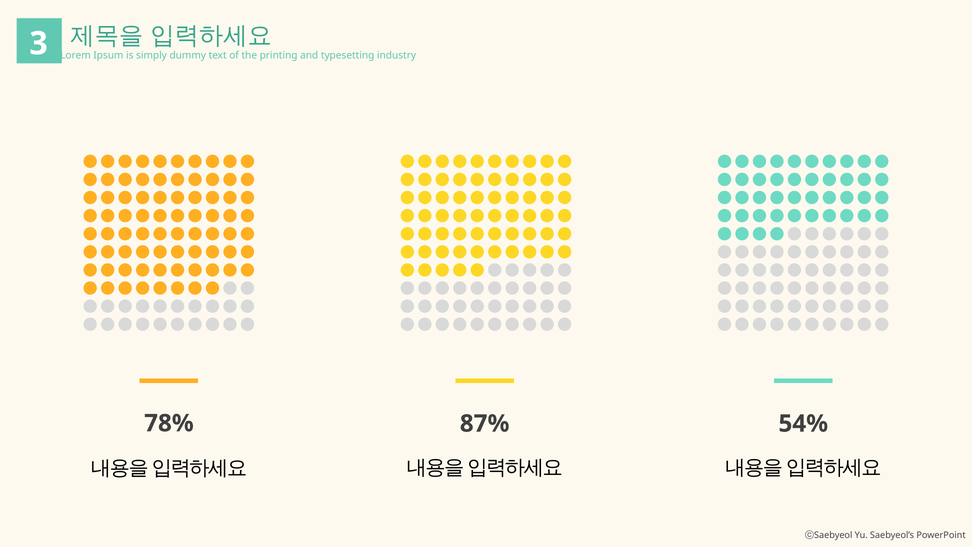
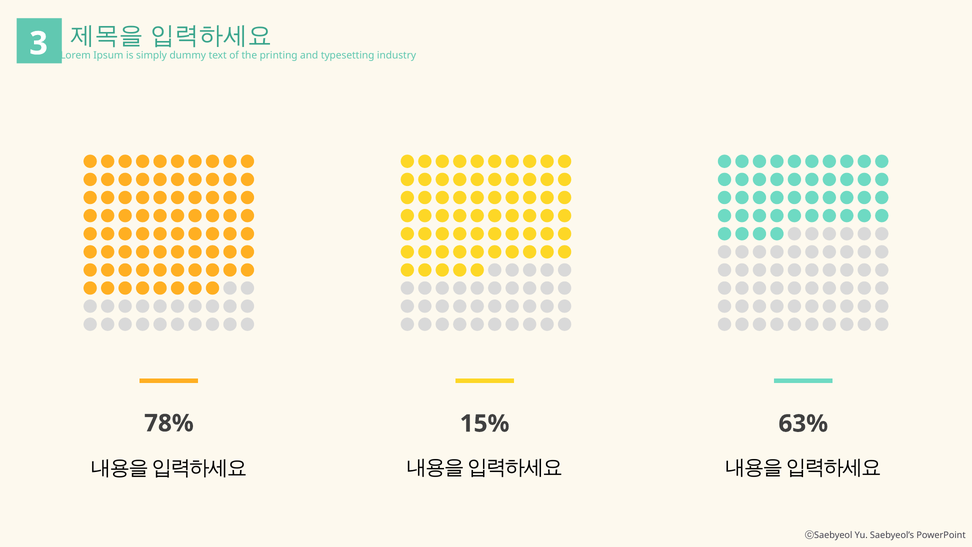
87%: 87% -> 15%
54%: 54% -> 63%
